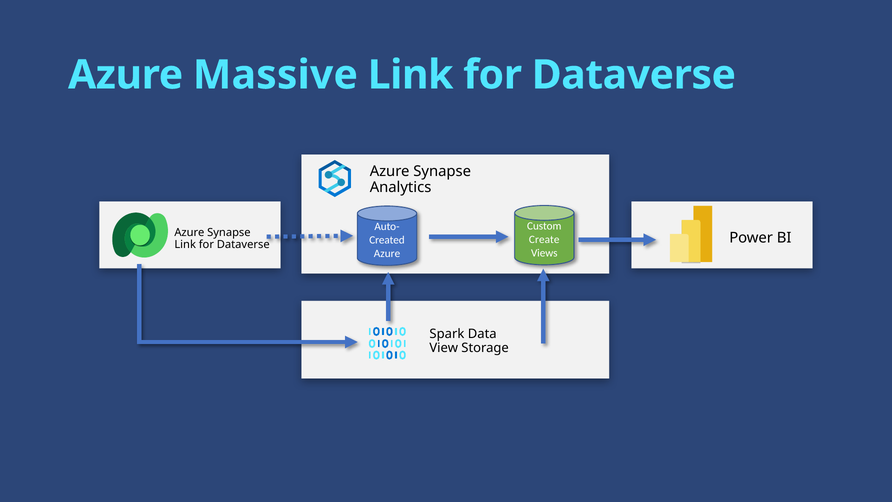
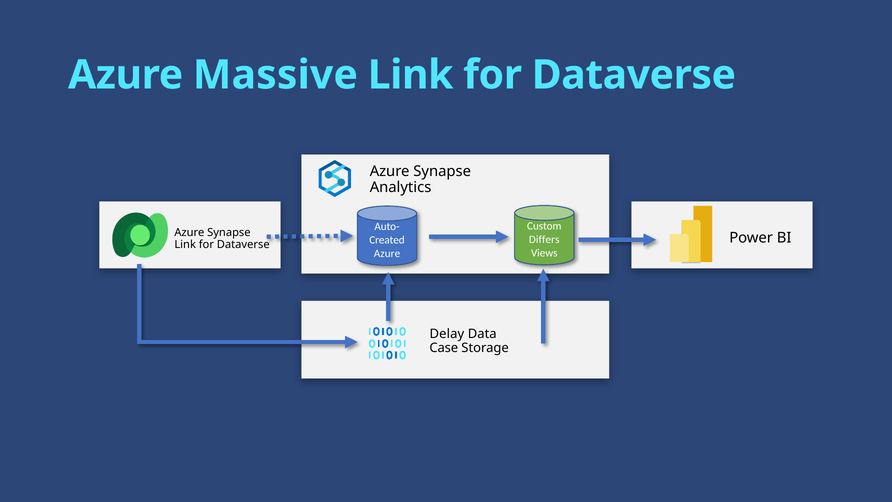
Create: Create -> Differs
Spark: Spark -> Delay
View: View -> Case
